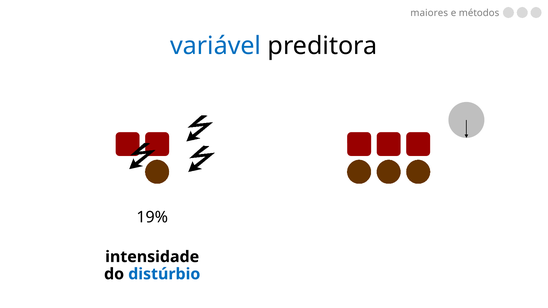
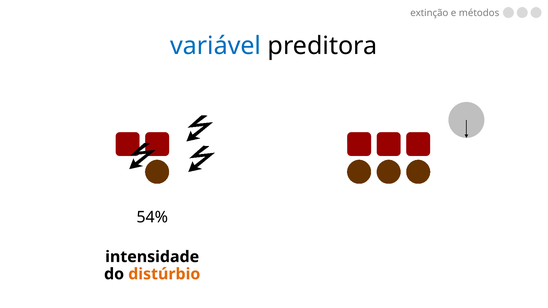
maiores: maiores -> extinção
19%: 19% -> 54%
distúrbio colour: blue -> orange
